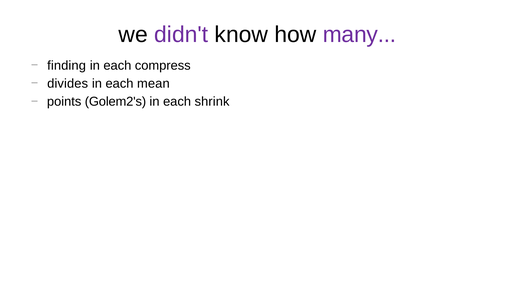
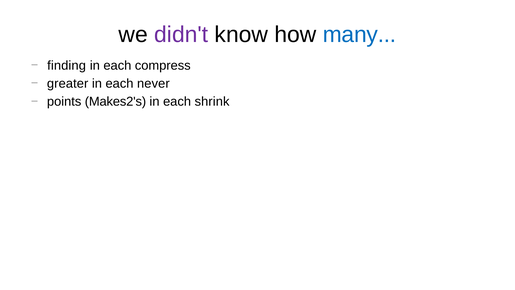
many colour: purple -> blue
divides: divides -> greater
mean: mean -> never
Golem2's: Golem2's -> Makes2's
